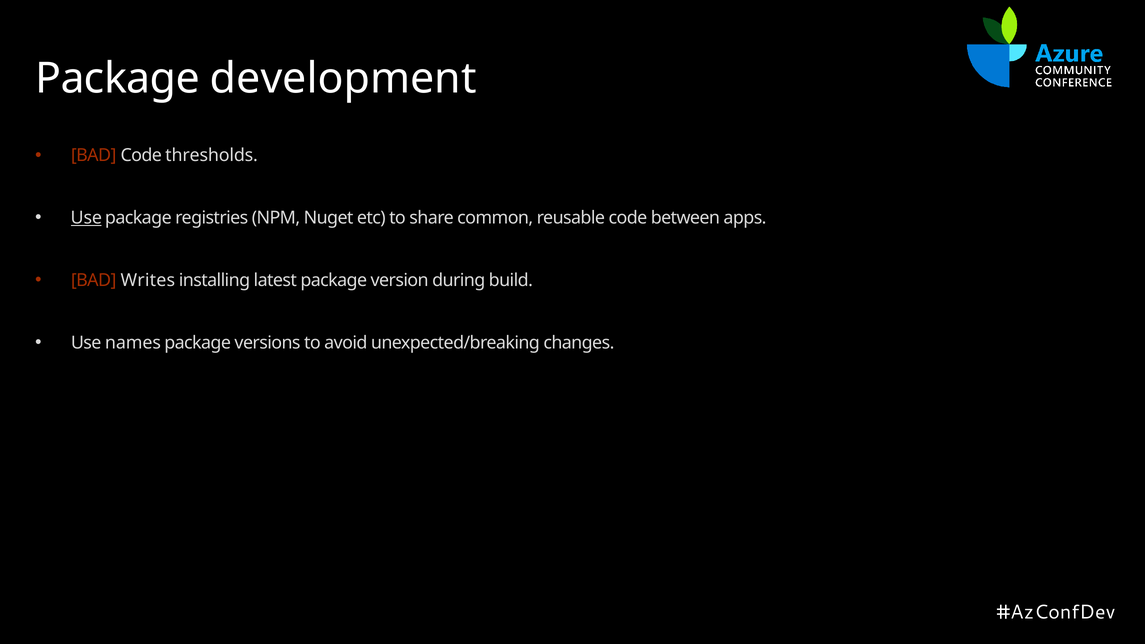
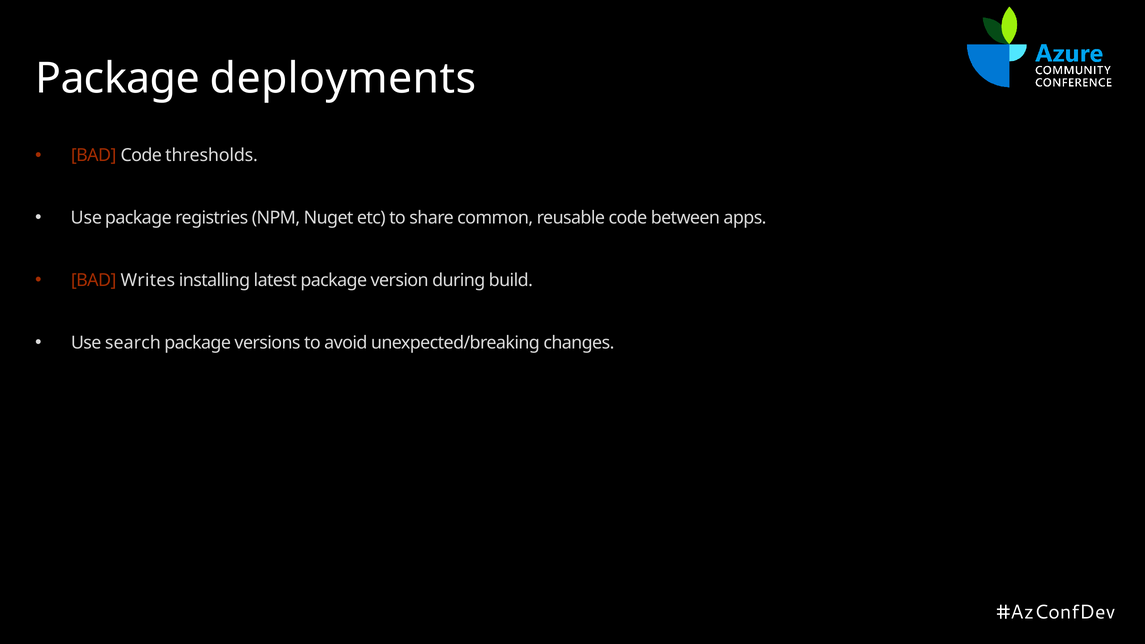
development: development -> deployments
Use at (86, 218) underline: present -> none
names: names -> search
